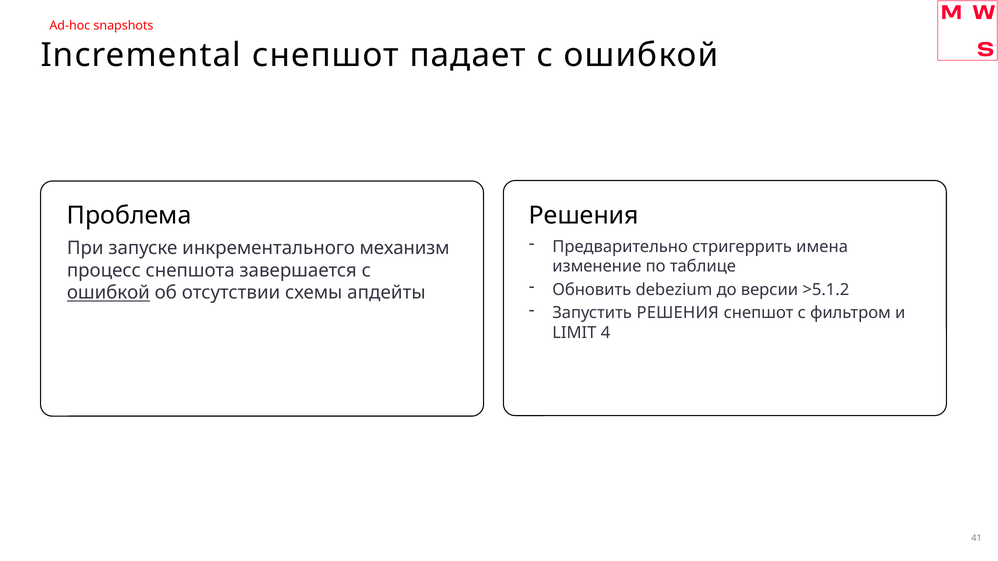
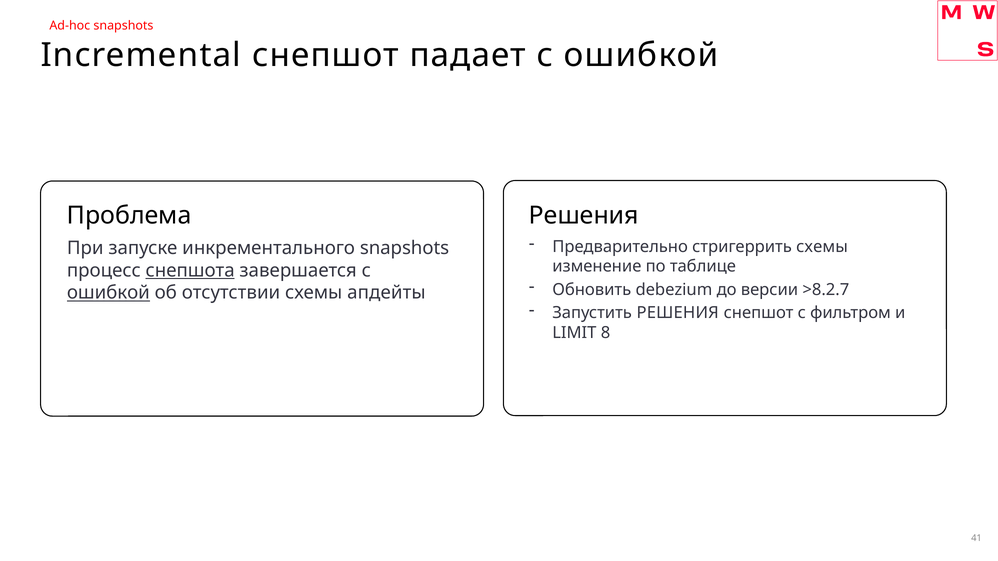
стригеррить имена: имена -> схемы
инкрементального механизм: механизм -> snapshots
снепшота underline: none -> present
>5.1.2: >5.1.2 -> >8.2.7
4: 4 -> 8
